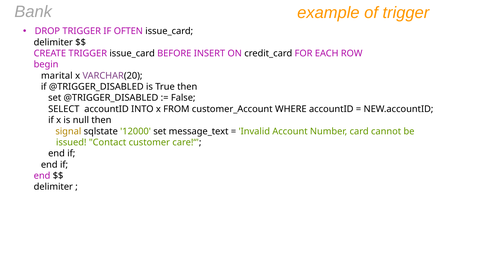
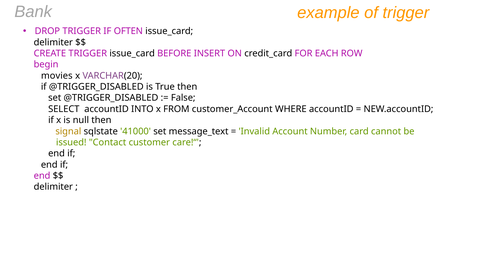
marital: marital -> movies
12000: 12000 -> 41000
